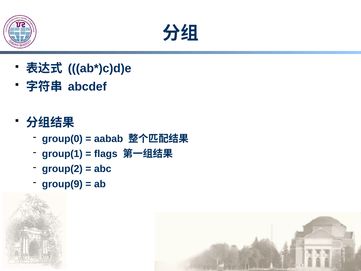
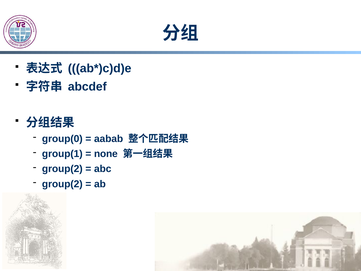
flags: flags -> none
group(9 at (62, 184): group(9 -> group(2
